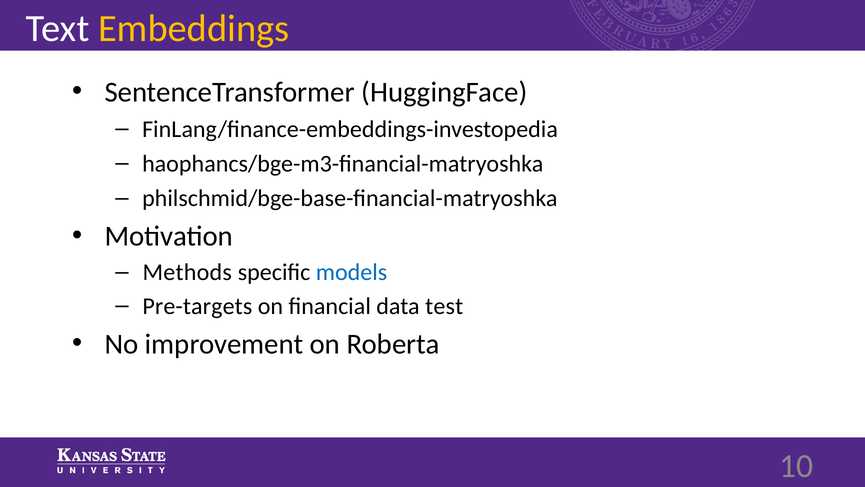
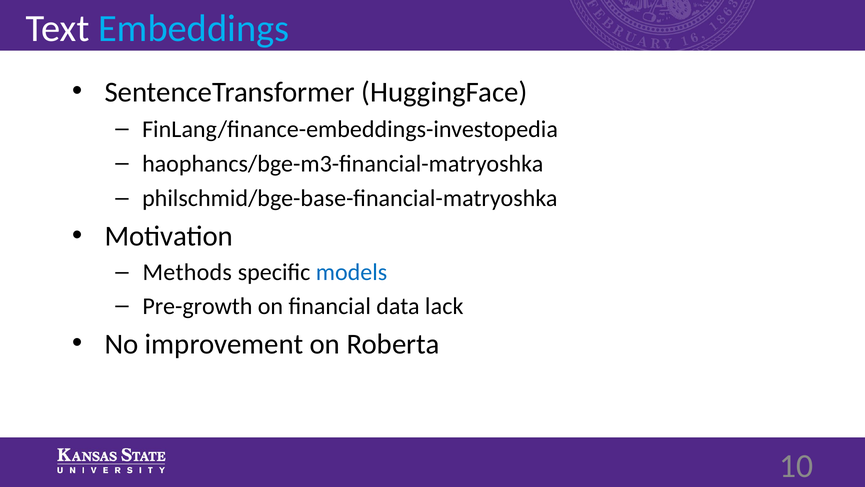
Embeddings colour: yellow -> light blue
Pre-targets: Pre-targets -> Pre-growth
test: test -> lack
